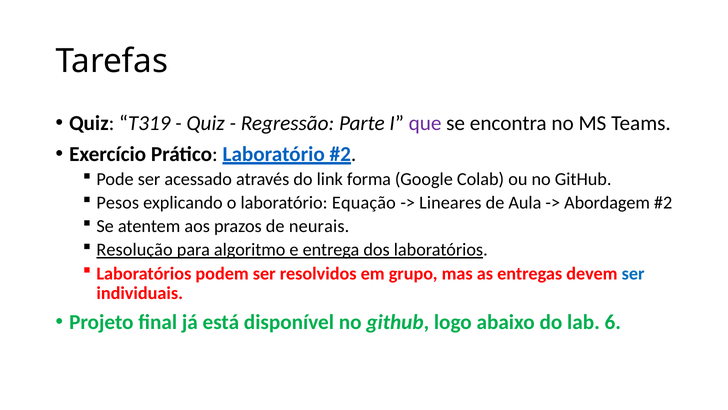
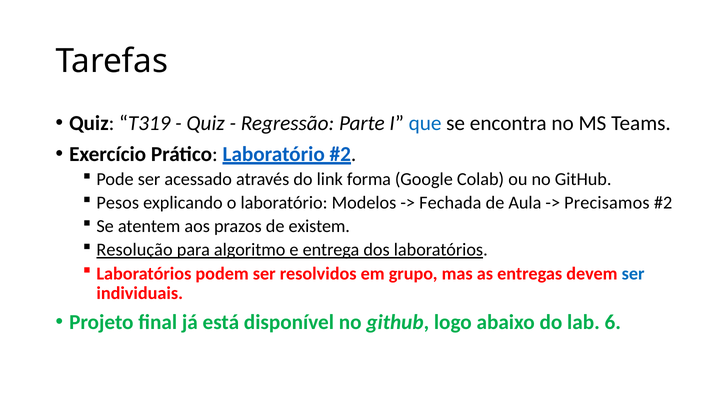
que colour: purple -> blue
Equação: Equação -> Modelos
Lineares: Lineares -> Fechada
Abordagem: Abordagem -> Precisamos
neurais: neurais -> existem
